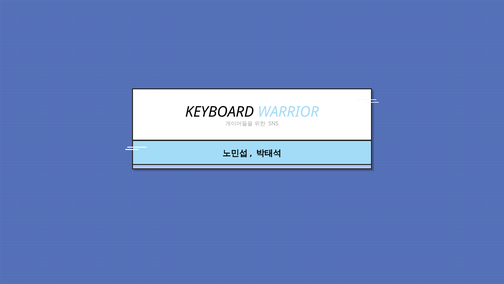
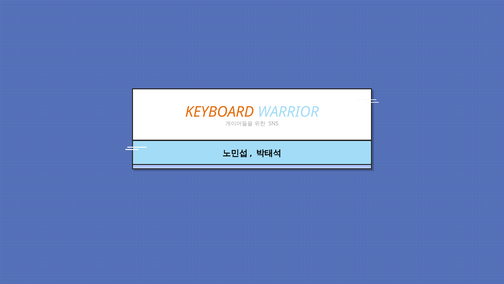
KEYBOARD colour: black -> orange
